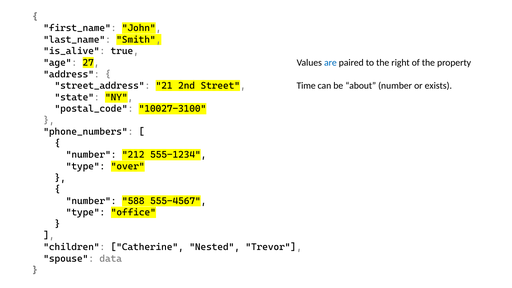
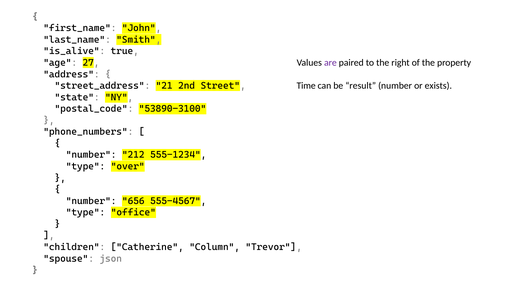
are colour: blue -> purple
about: about -> result
10027-3100: 10027-3100 -> 53890-3100
588: 588 -> 656
Nested: Nested -> Column
data: data -> json
